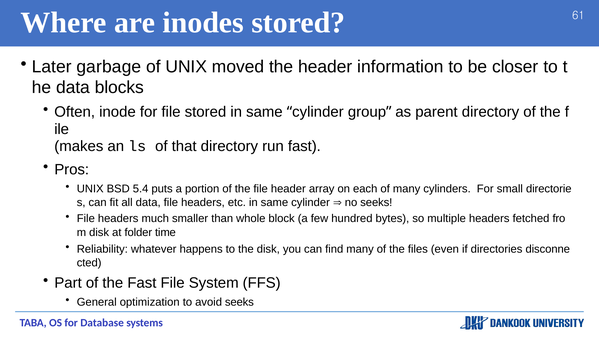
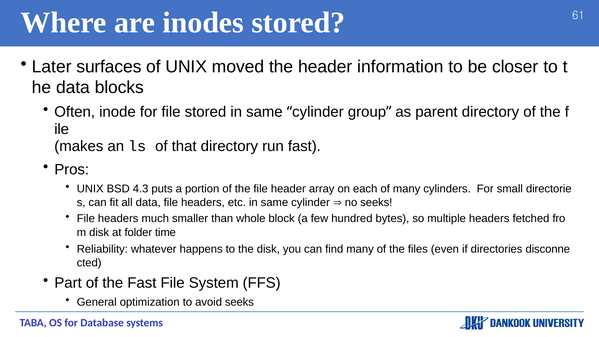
garbage: garbage -> surfaces
5.4: 5.4 -> 4.3
